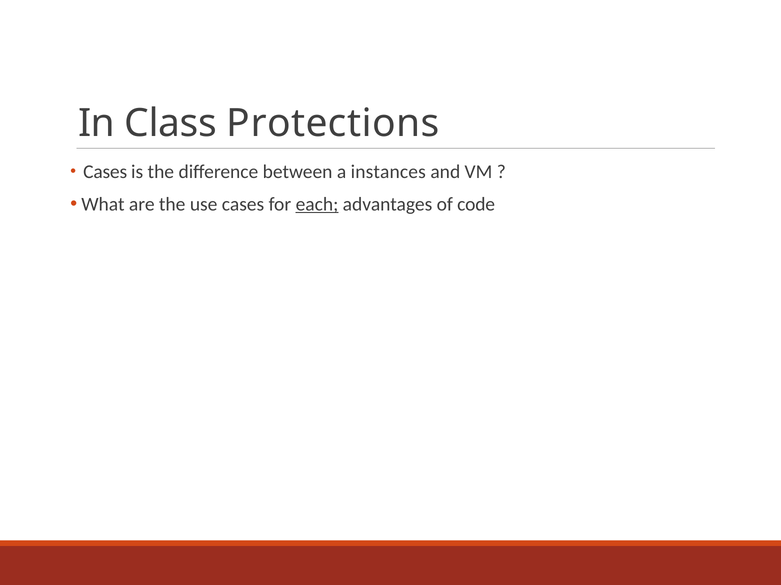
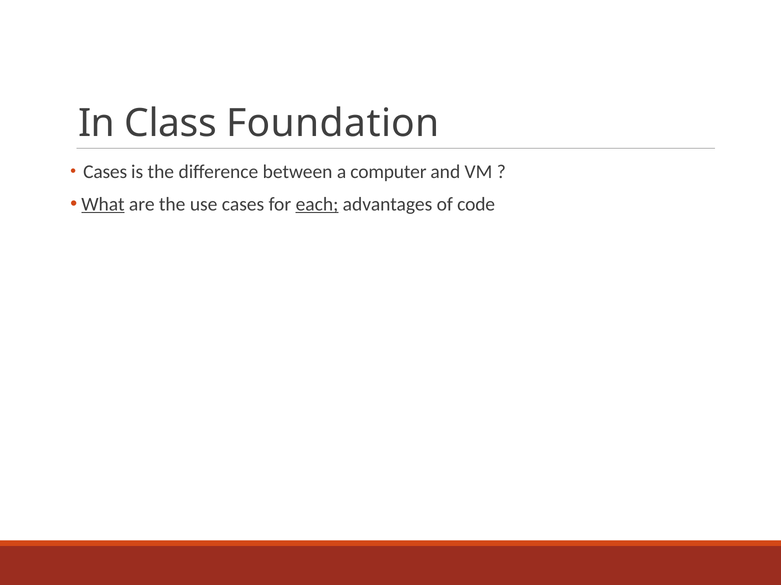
Protections: Protections -> Foundation
instances: instances -> computer
What underline: none -> present
